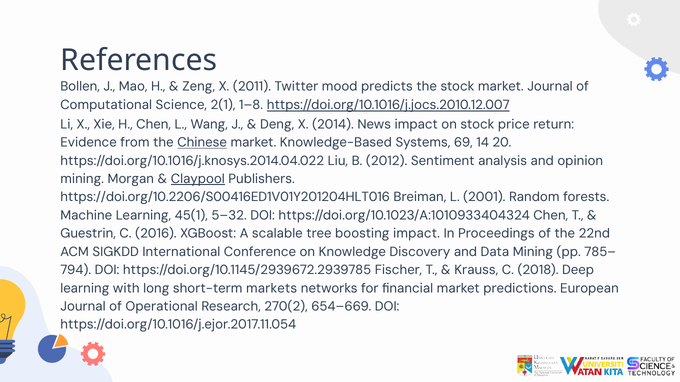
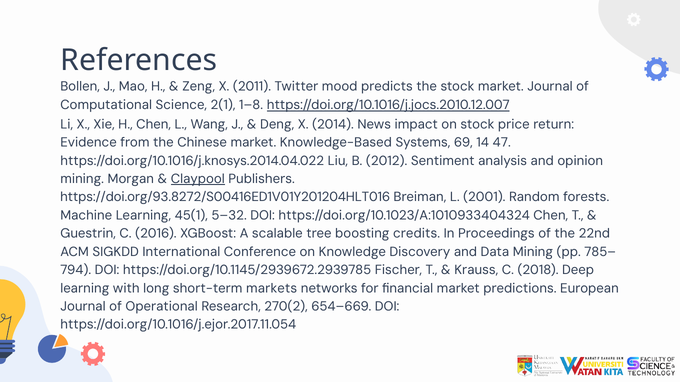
Chinese underline: present -> none
20: 20 -> 47
https://doi.org/10.2206/S00416ED1V01Y201204HLT016: https://doi.org/10.2206/S00416ED1V01Y201204HLT016 -> https://doi.org/93.8272/S00416ED1V01Y201204HLT016
boosting impact: impact -> credits
